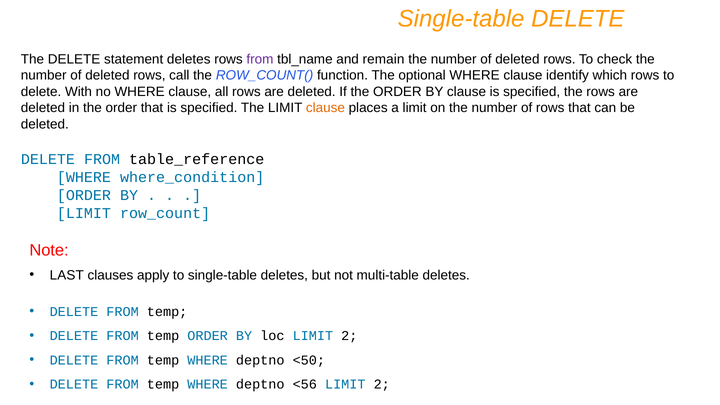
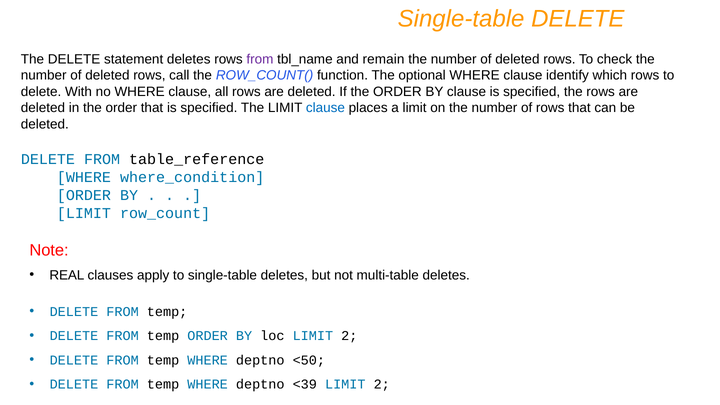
clause at (325, 108) colour: orange -> blue
LAST: LAST -> REAL
<56: <56 -> <39
